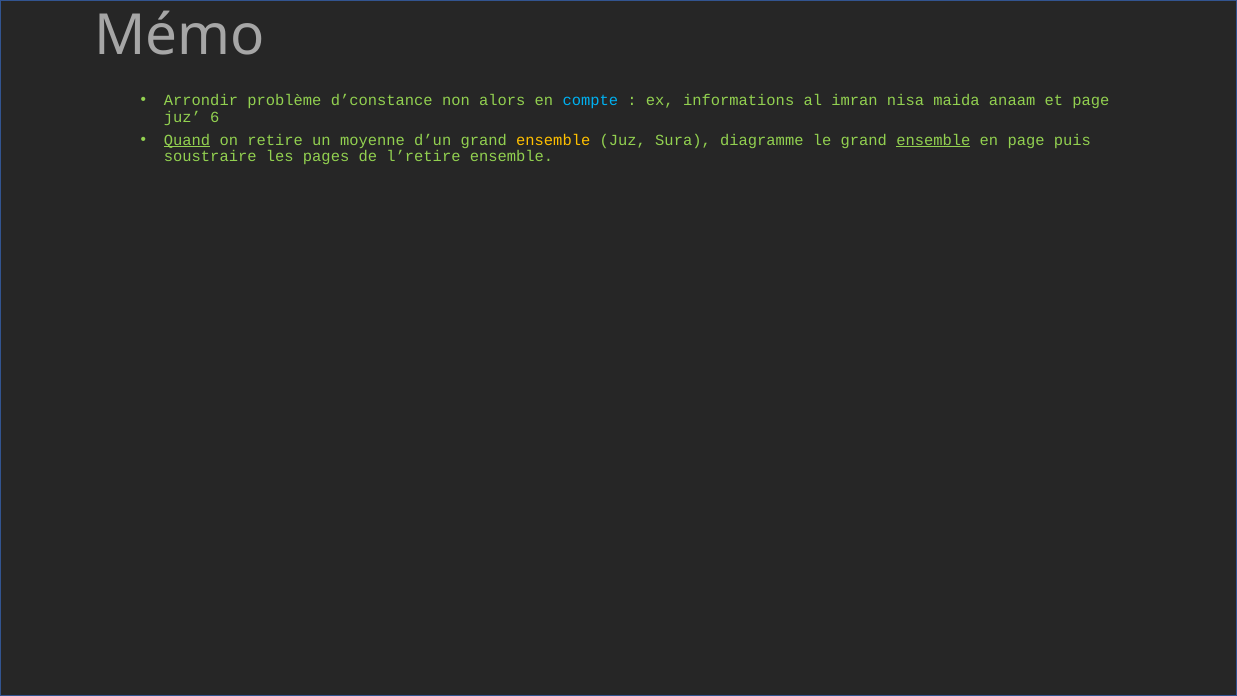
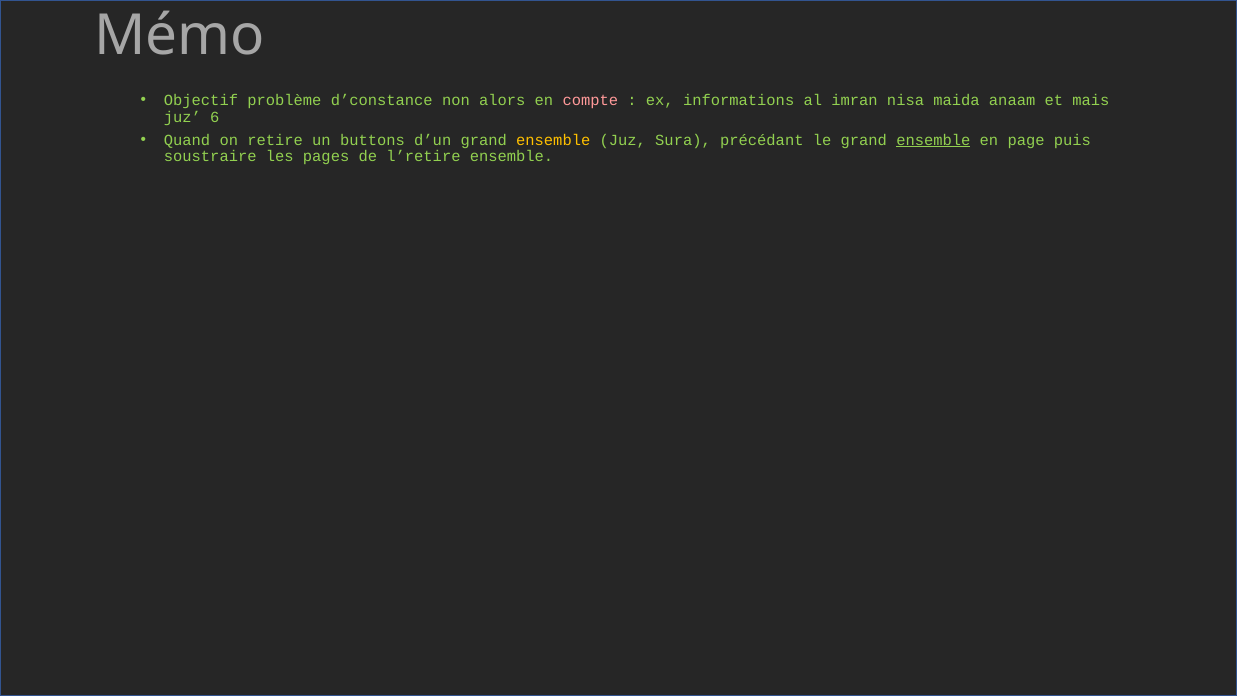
Arrondir: Arrondir -> Objectif
compte colour: light blue -> pink
et page: page -> mais
Quand underline: present -> none
moyenne: moyenne -> buttons
diagramme: diagramme -> précédant
